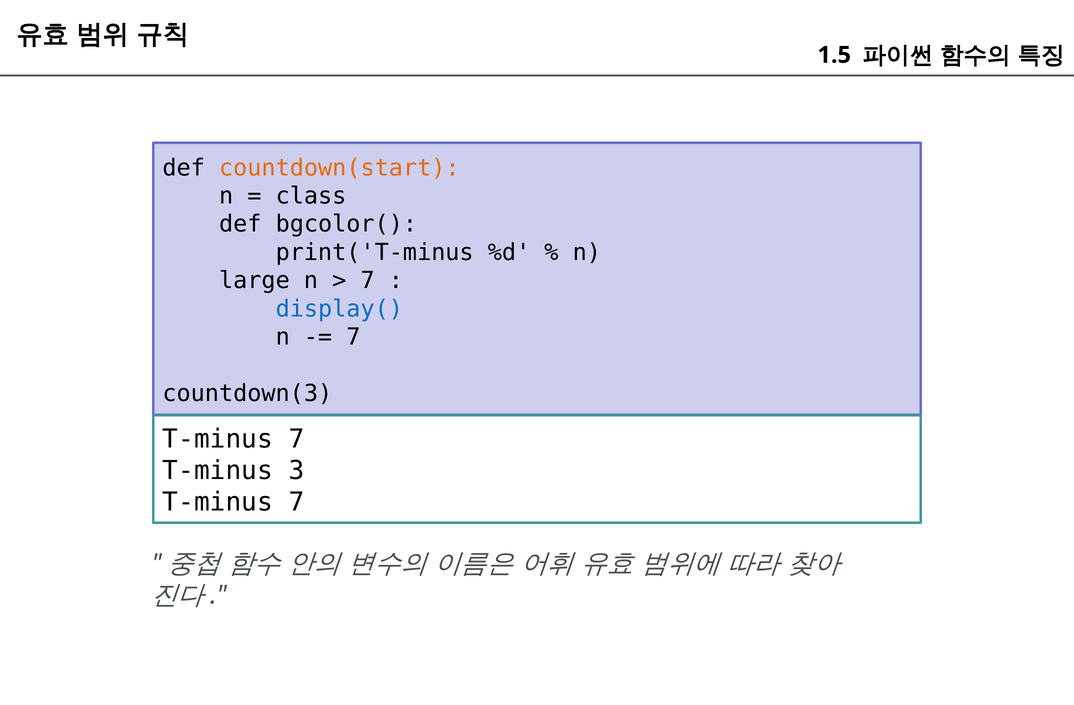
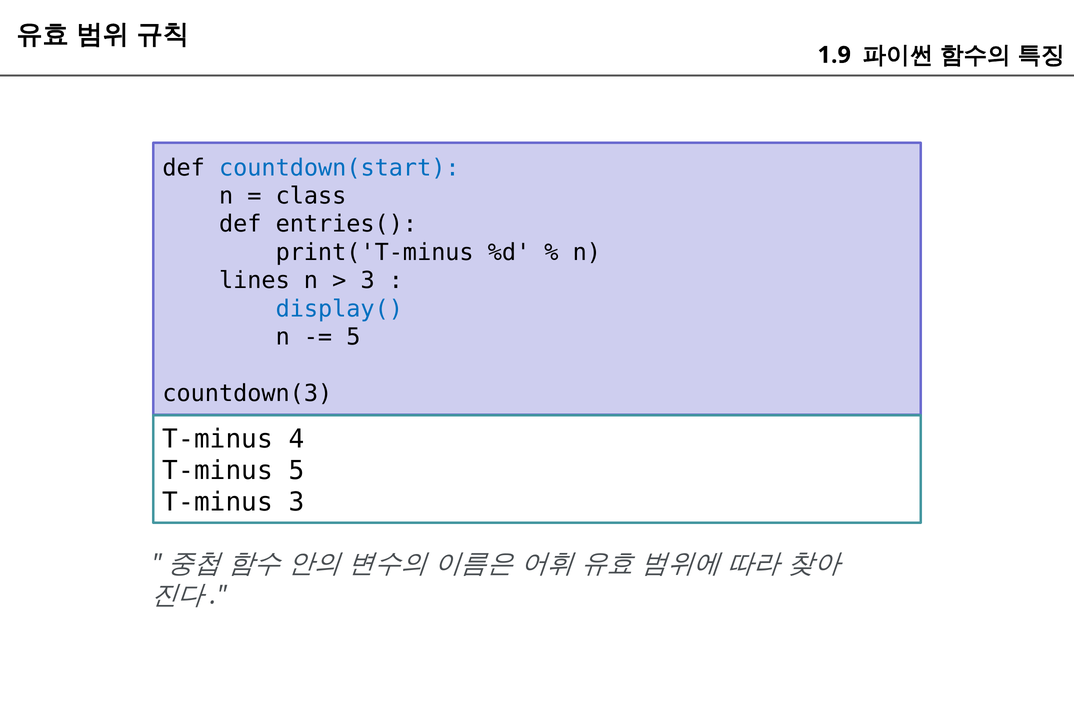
1.5: 1.5 -> 1.9
countdown(start colour: orange -> blue
bgcolor(: bgcolor( -> entries(
large: large -> lines
7 at (368, 281): 7 -> 3
7 at (353, 337): 7 -> 5
7 at (296, 440): 7 -> 4
T-minus 3: 3 -> 5
7 at (296, 502): 7 -> 3
